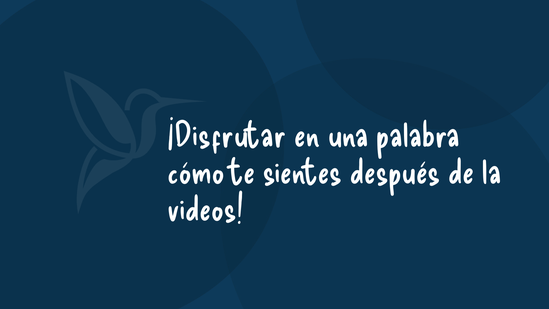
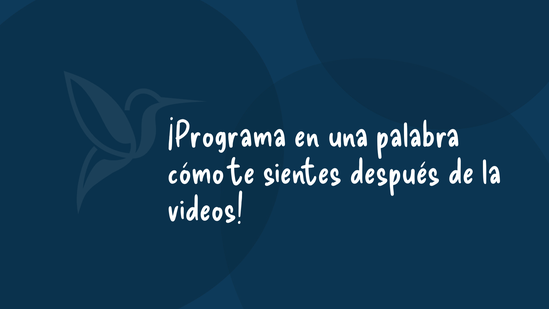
¡Disfrutar: ¡Disfrutar -> ¡Programa
